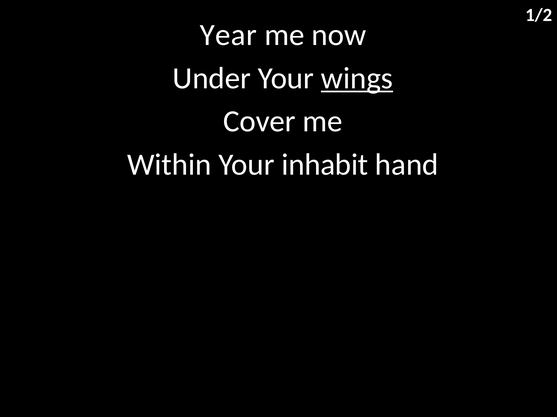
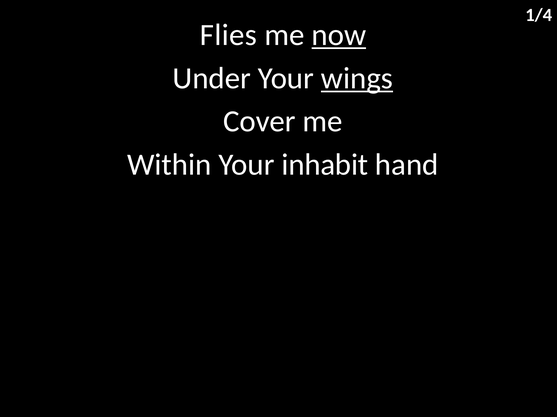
1/2: 1/2 -> 1/4
Year: Year -> Flies
now underline: none -> present
